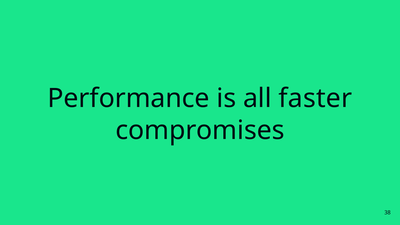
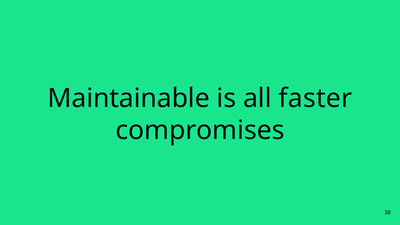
Performance: Performance -> Maintainable
